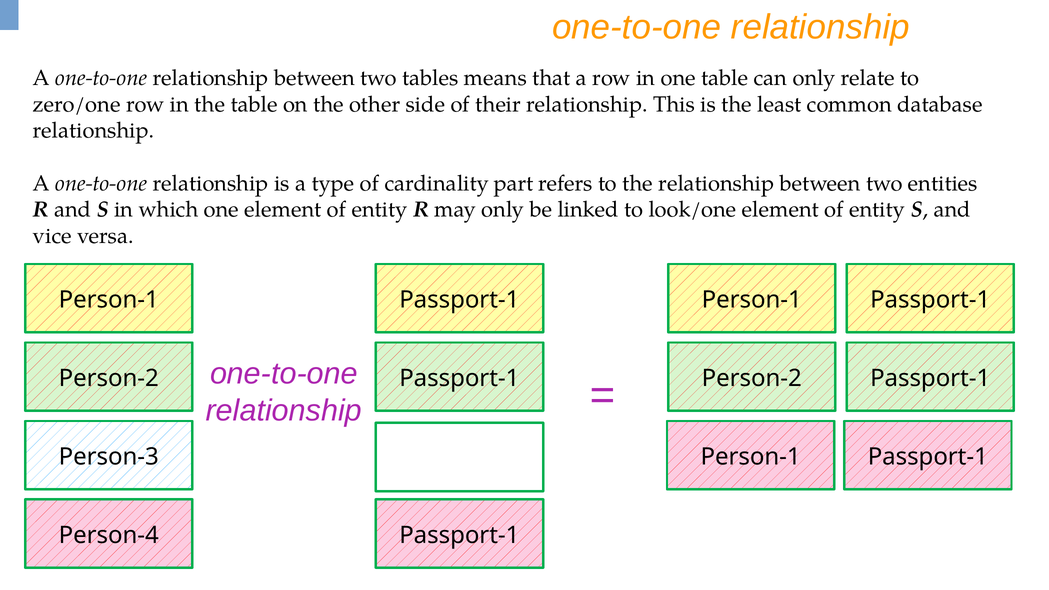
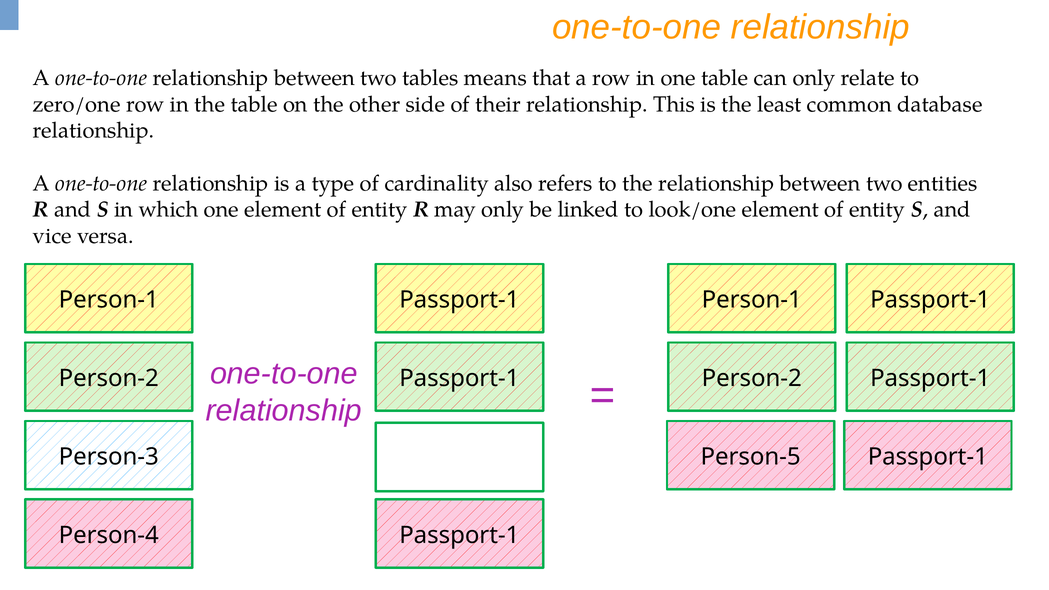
part: part -> also
Person-1 at (751, 457): Person-1 -> Person-5
